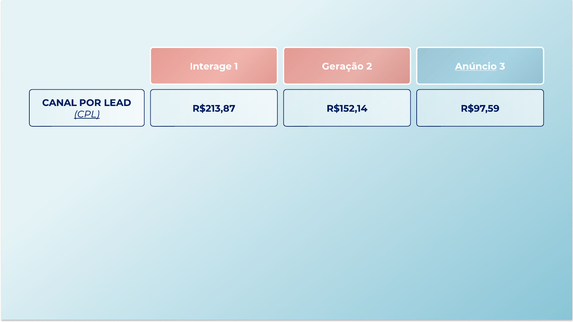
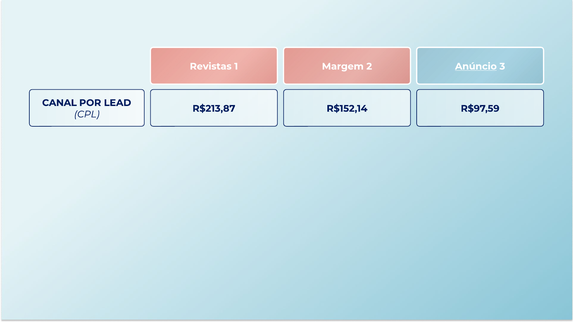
Interage: Interage -> Revistas
Geração: Geração -> Margem
CPL underline: present -> none
